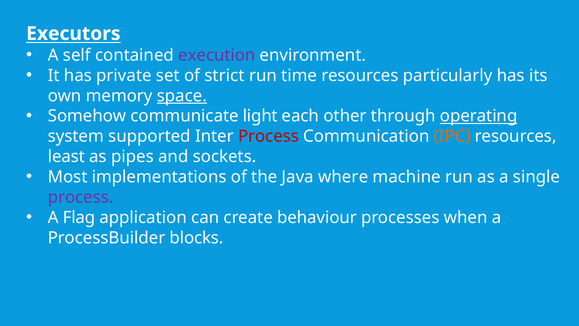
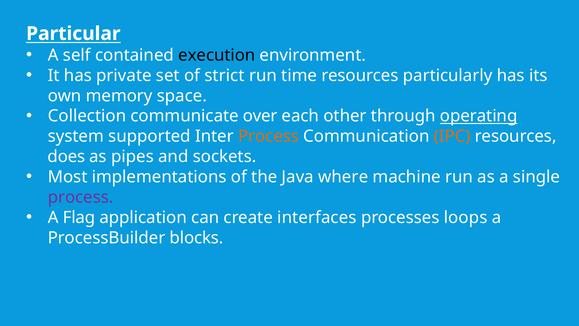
Executors: Executors -> Particular
execution colour: purple -> black
space underline: present -> none
Somehow: Somehow -> Collection
light: light -> over
Process at (269, 136) colour: red -> orange
least: least -> does
behaviour: behaviour -> interfaces
when: when -> loops
